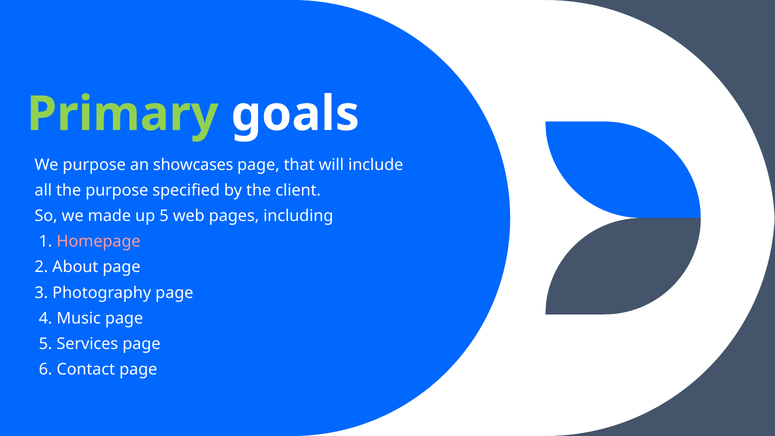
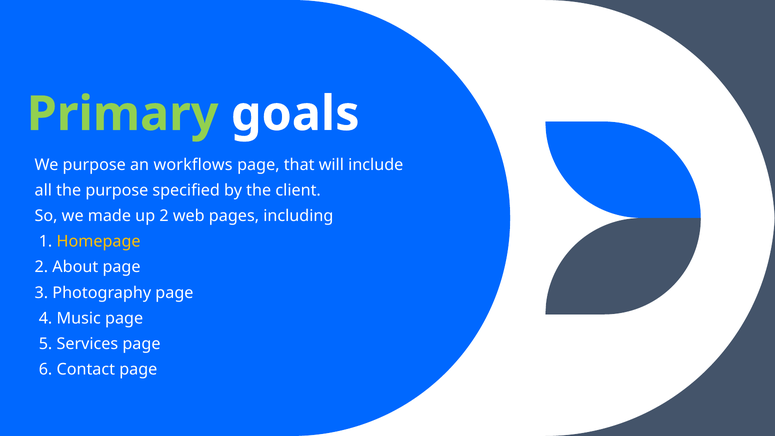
showcases: showcases -> workflows
up 5: 5 -> 2
Homepage colour: pink -> yellow
